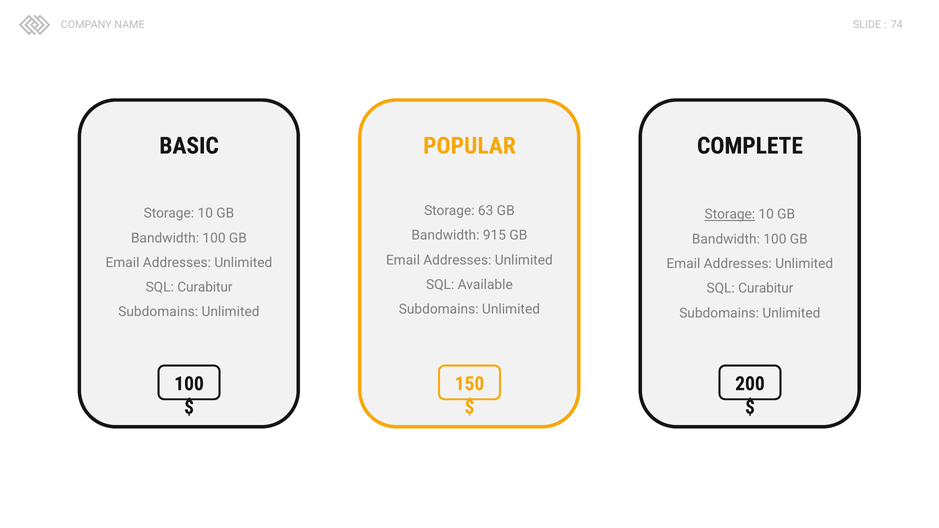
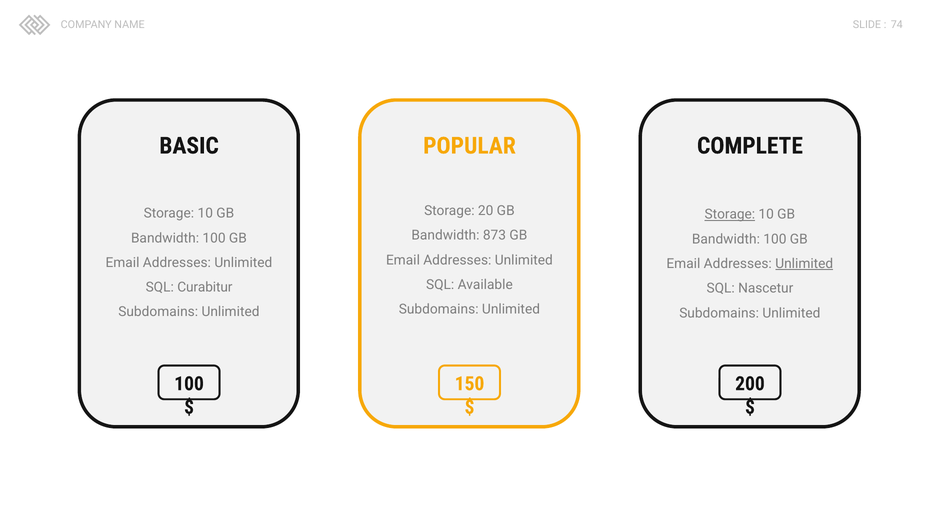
63: 63 -> 20
915: 915 -> 873
Unlimited at (804, 264) underline: none -> present
Curabitur at (766, 288): Curabitur -> Nascetur
